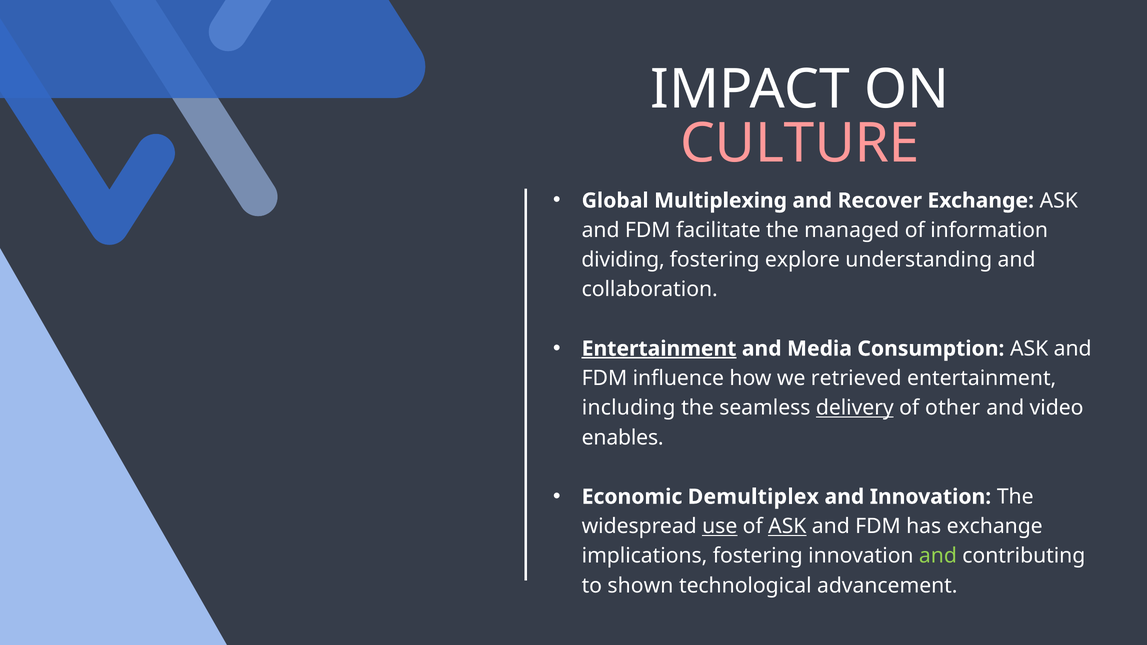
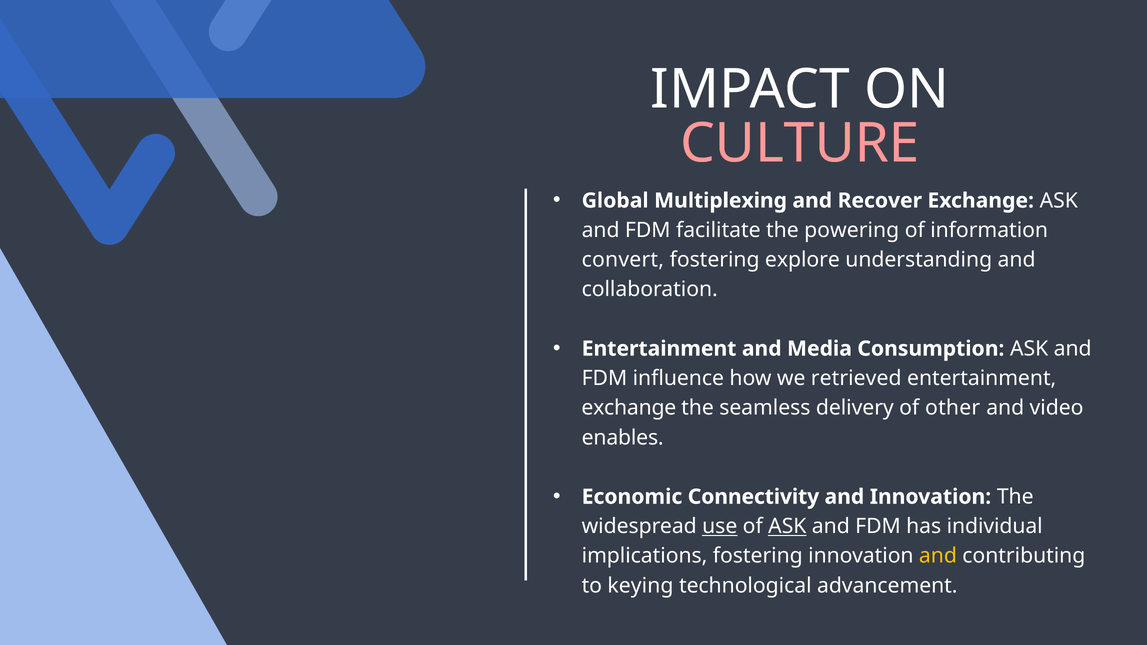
managed: managed -> powering
dividing: dividing -> convert
Entertainment at (659, 349) underline: present -> none
including at (629, 408): including -> exchange
delivery underline: present -> none
Demultiplex: Demultiplex -> Connectivity
has exchange: exchange -> individual
and at (938, 556) colour: light green -> yellow
shown: shown -> keying
